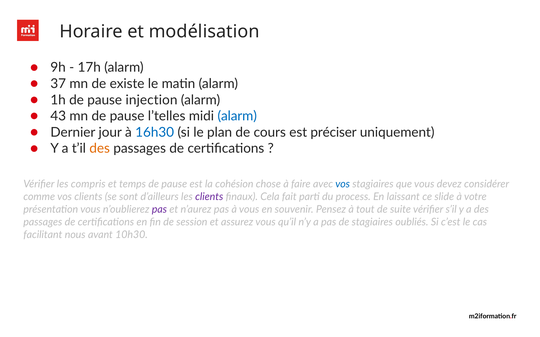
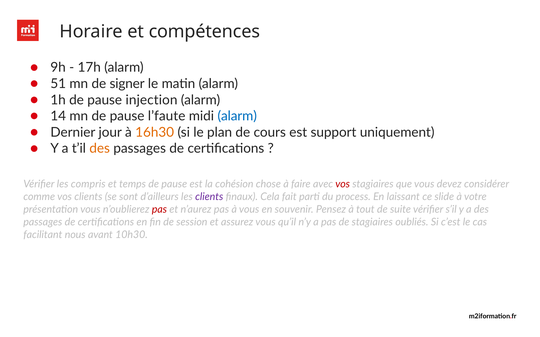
modélisation: modélisation -> compétences
37: 37 -> 51
existe: existe -> signer
43: 43 -> 14
l’telles: l’telles -> l’faute
16h30 colour: blue -> orange
préciser: préciser -> support
vos at (343, 184) colour: blue -> red
pas at (159, 210) colour: purple -> red
